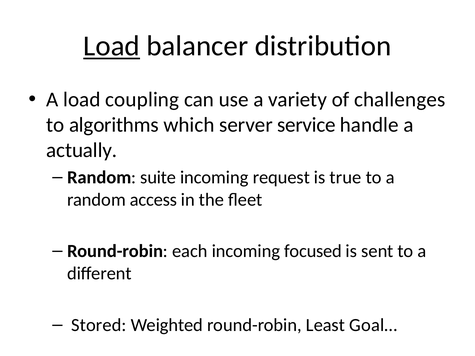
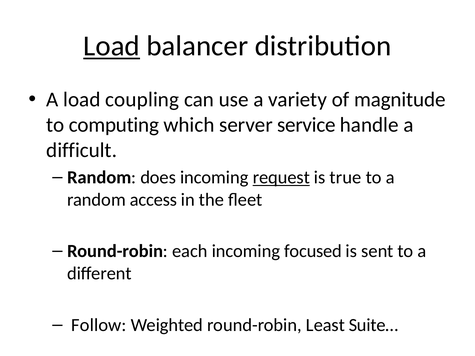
challenges: challenges -> magnitude
algorithms: algorithms -> computing
actually: actually -> difficult
suite: suite -> does
request underline: none -> present
Stored: Stored -> Follow
Goal…: Goal… -> Suite…
